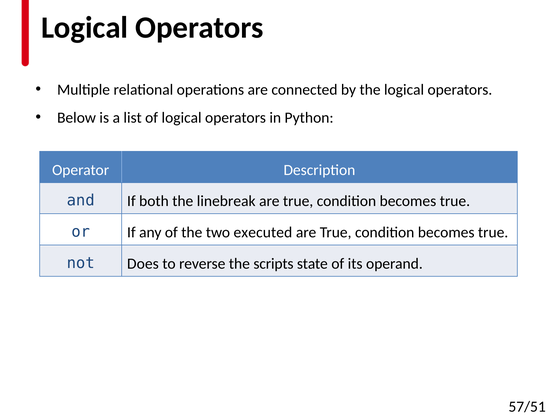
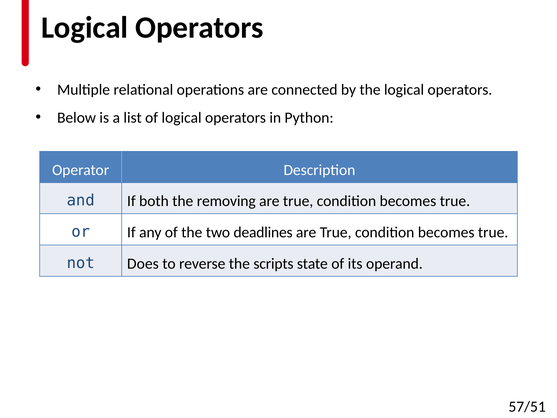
linebreak: linebreak -> removing
executed: executed -> deadlines
